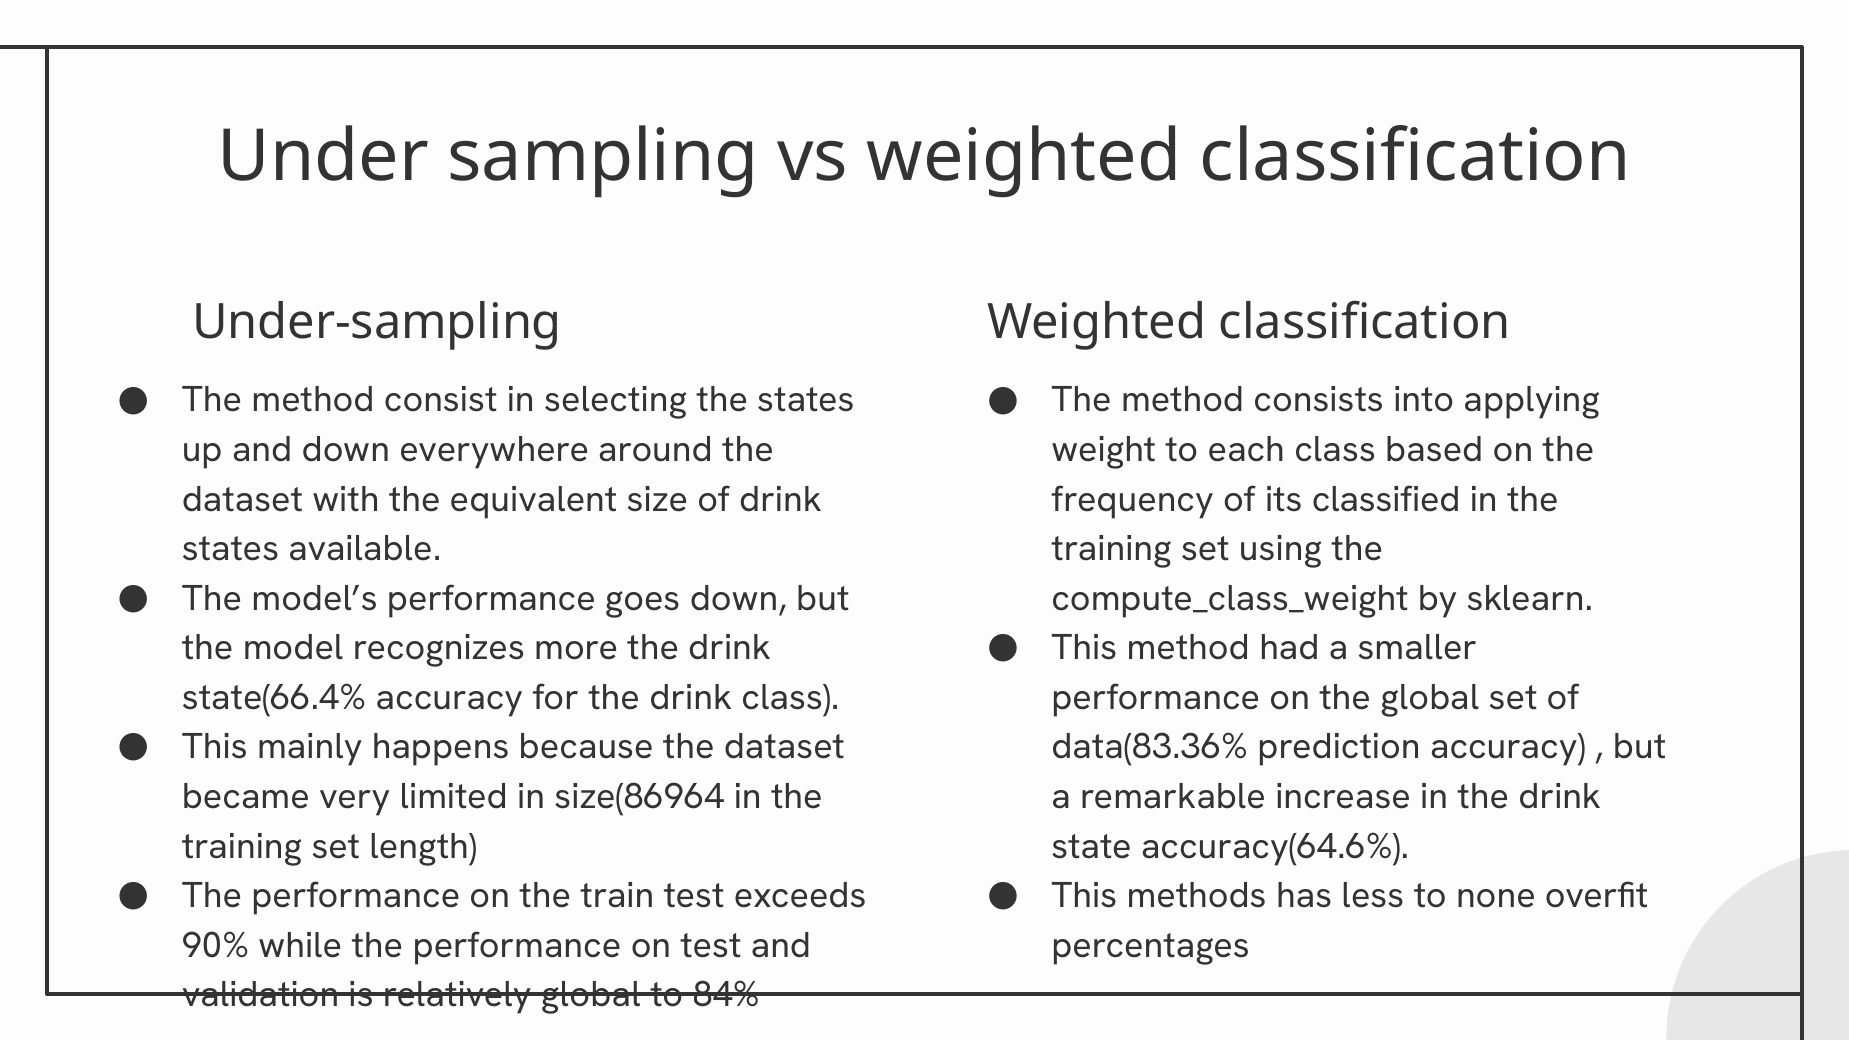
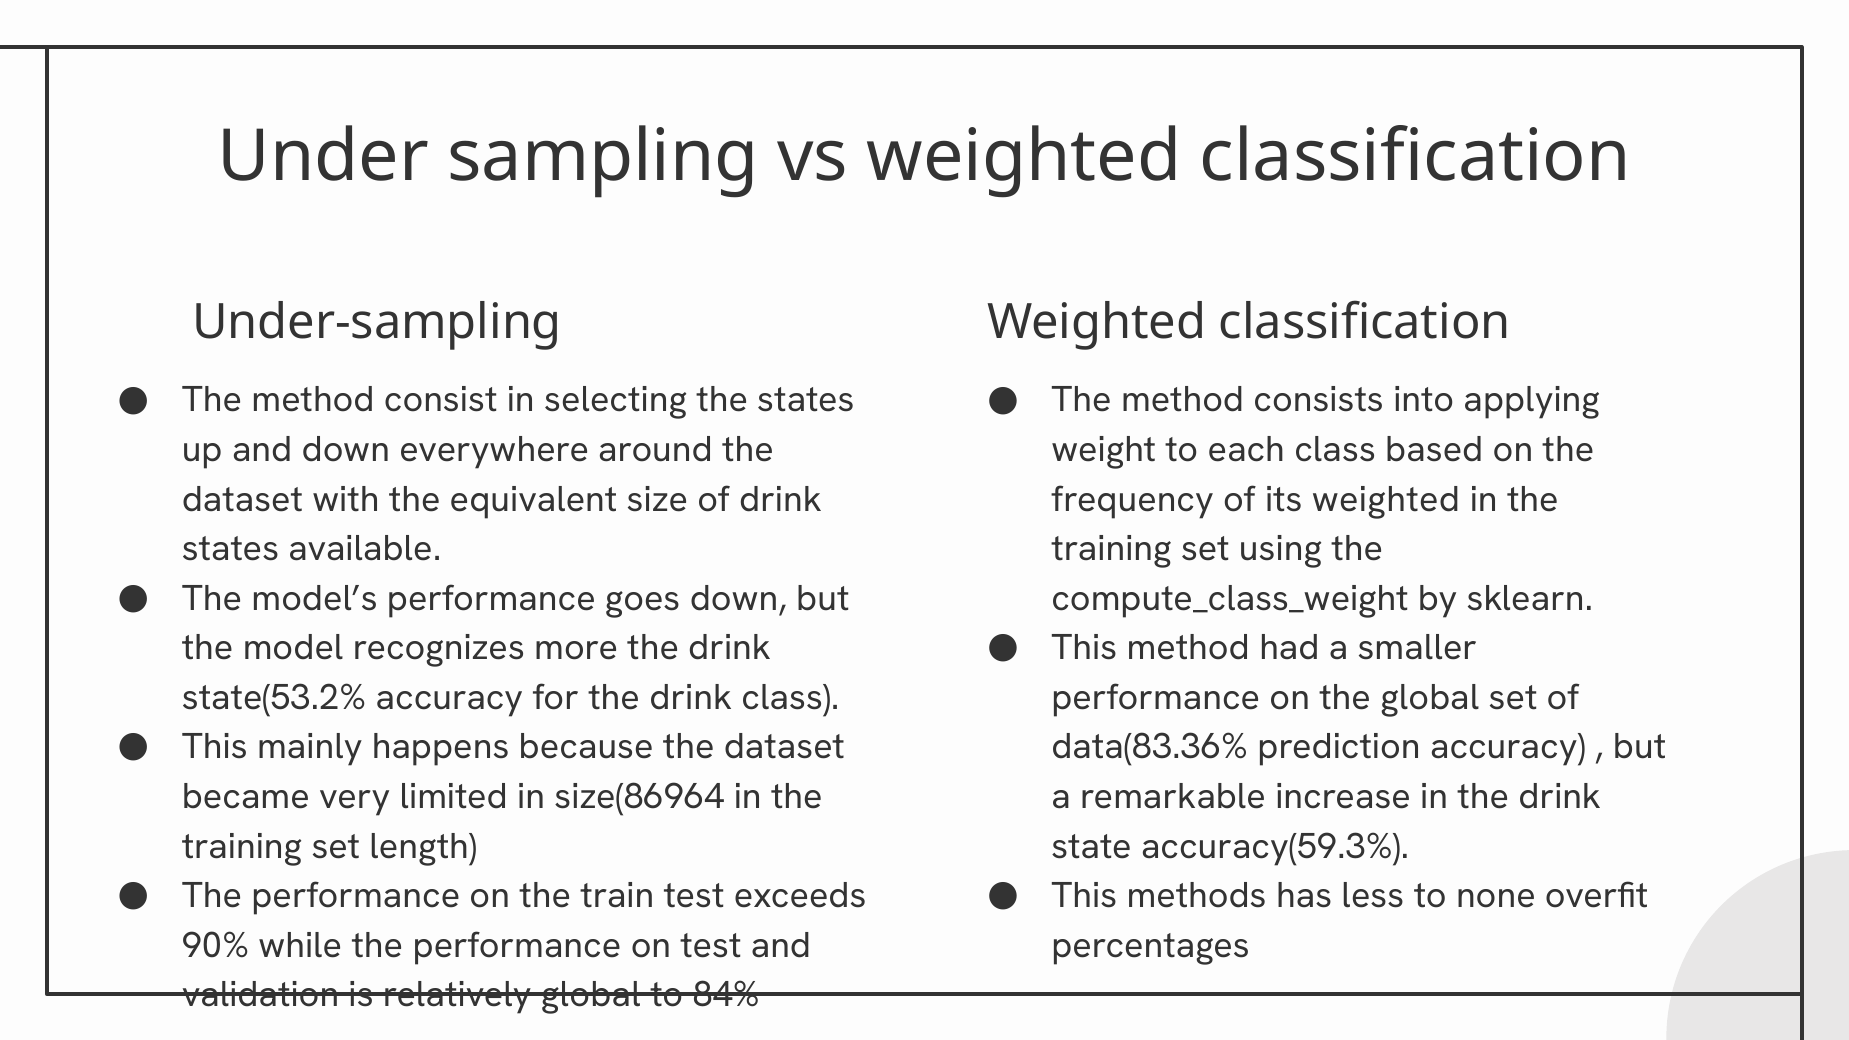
its classified: classified -> weighted
state(66.4%: state(66.4% -> state(53.2%
accuracy(64.6%: accuracy(64.6% -> accuracy(59.3%
